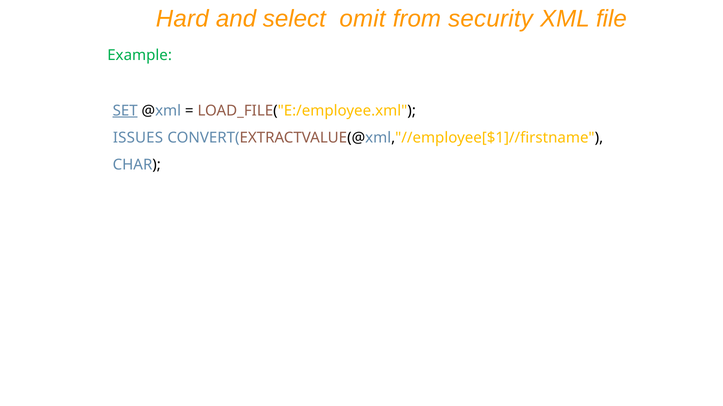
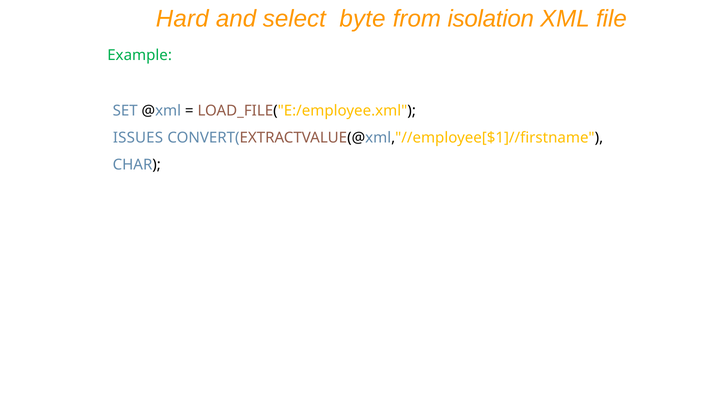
omit: omit -> byte
security: security -> isolation
SET underline: present -> none
